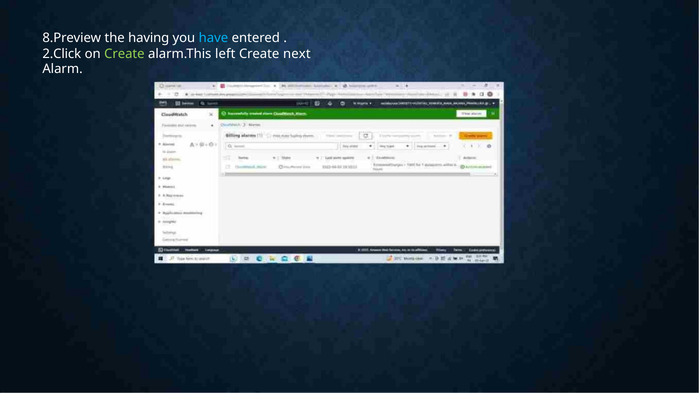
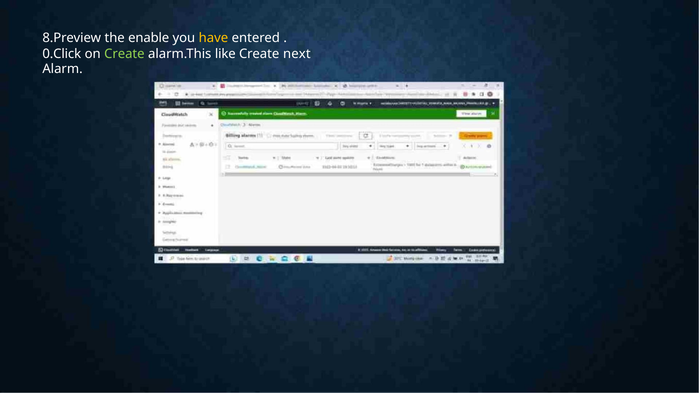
having: having -> enable
have colour: light blue -> yellow
2.Click: 2.Click -> 0.Click
left: left -> like
